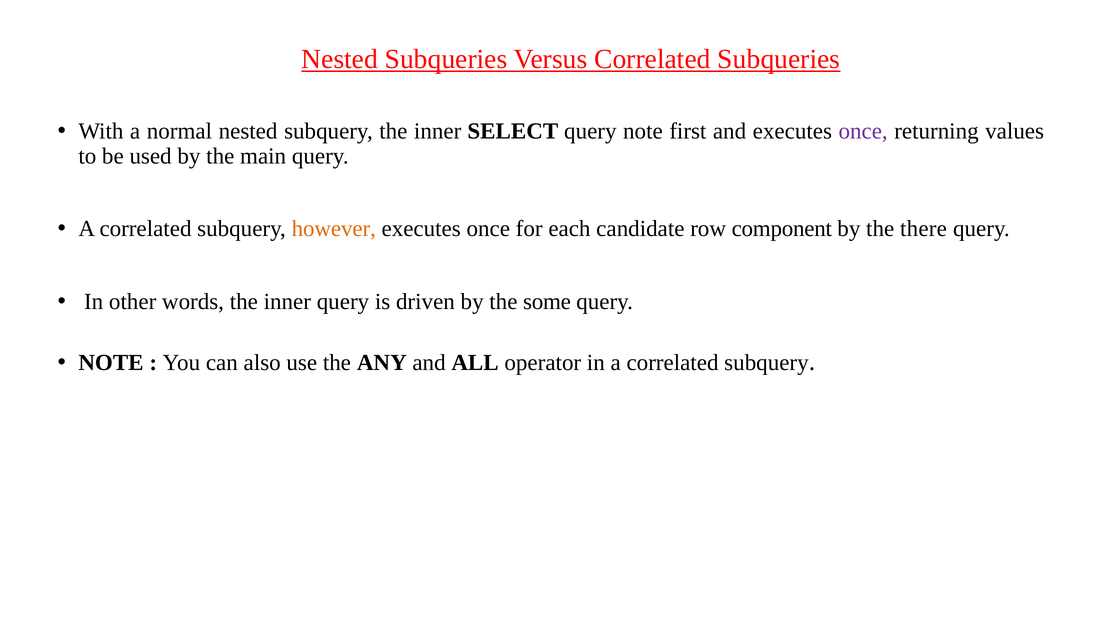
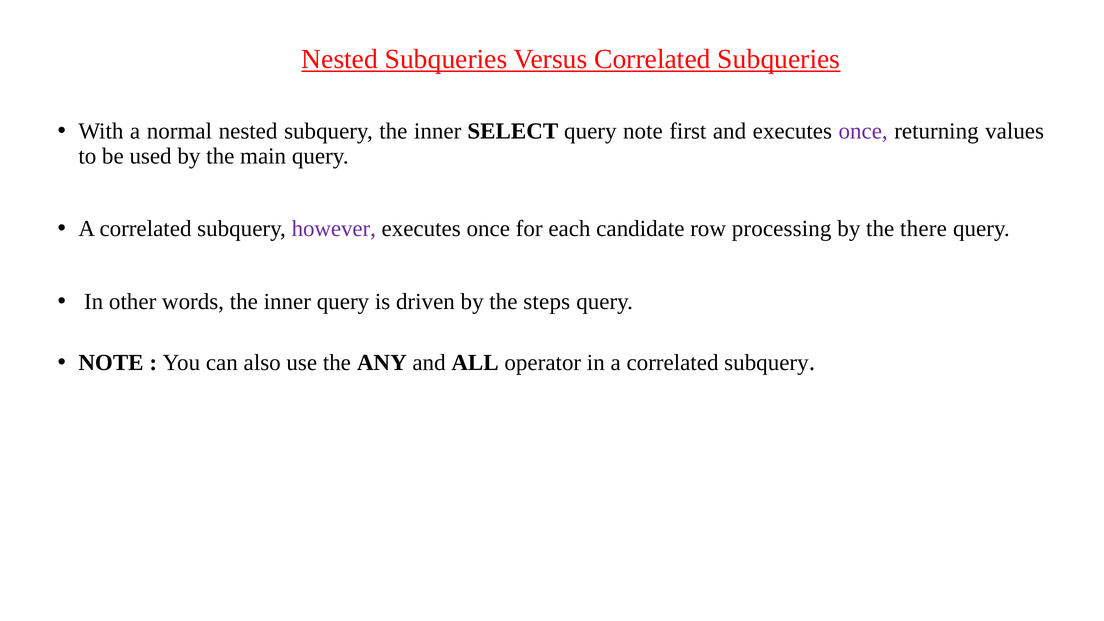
however colour: orange -> purple
component: component -> processing
some: some -> steps
